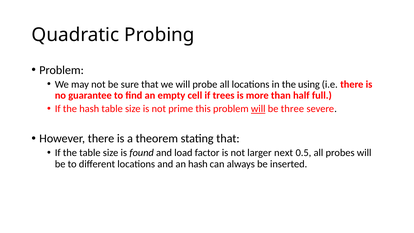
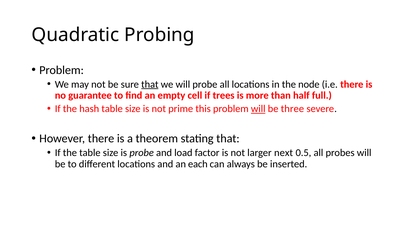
that at (150, 84) underline: none -> present
using: using -> node
is found: found -> probe
an hash: hash -> each
